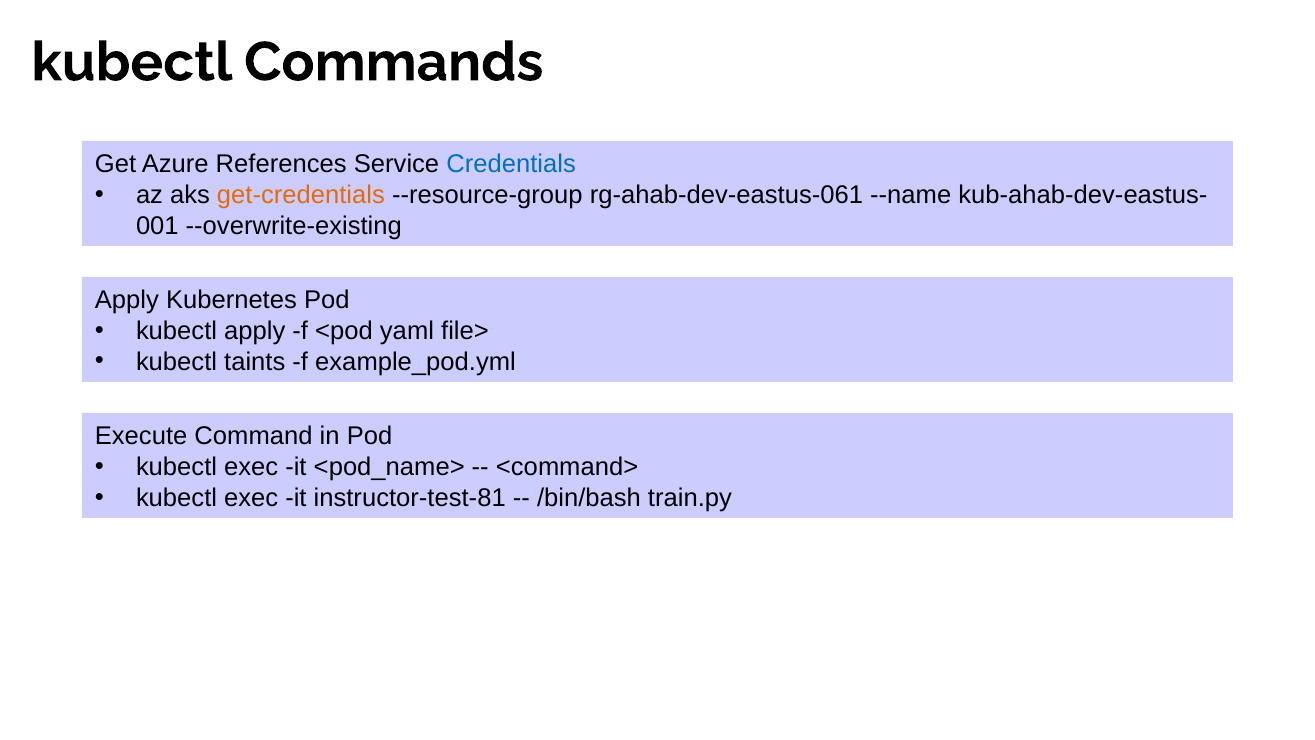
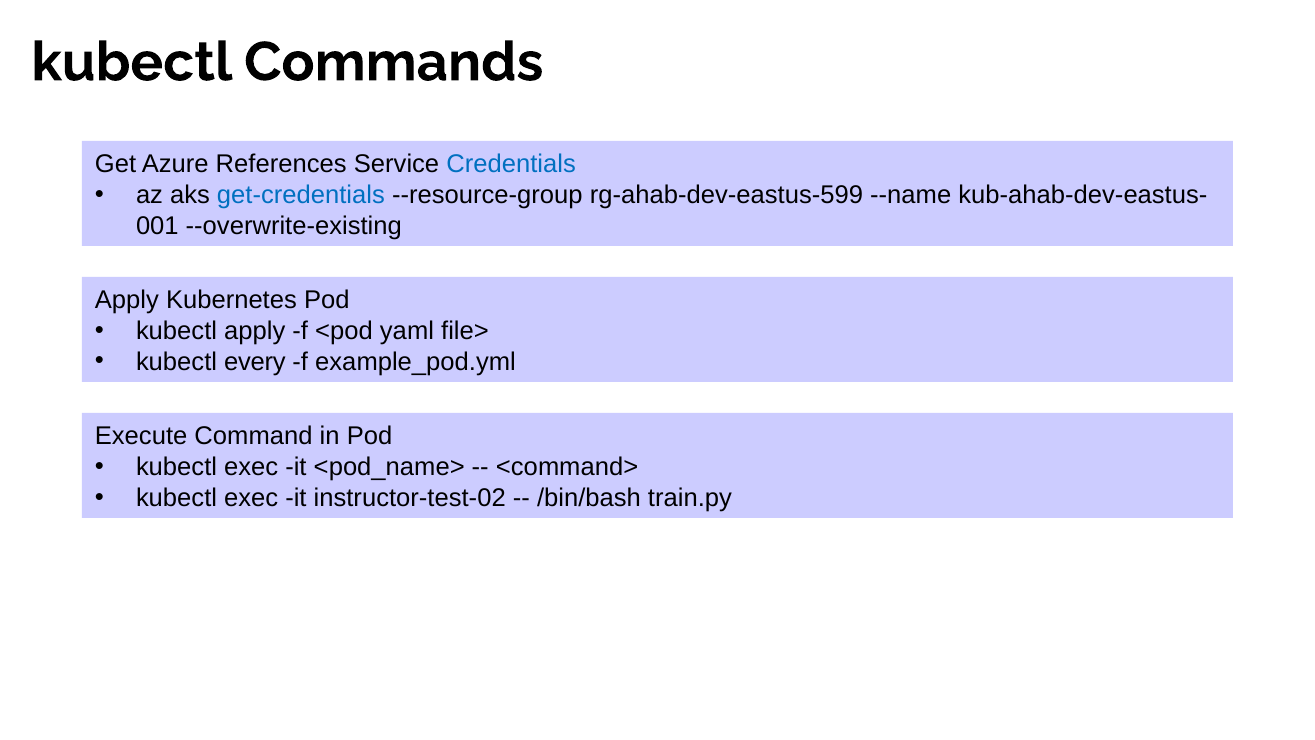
get-credentials colour: orange -> blue
rg-ahab-dev-eastus-061: rg-ahab-dev-eastus-061 -> rg-ahab-dev-eastus-599
taints: taints -> every
instructor-test-81: instructor-test-81 -> instructor-test-02
